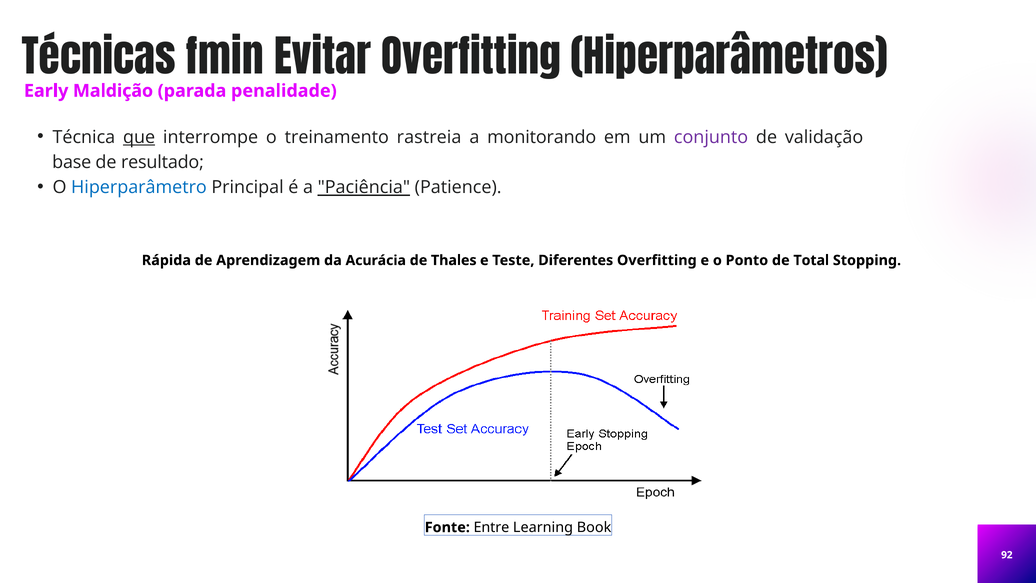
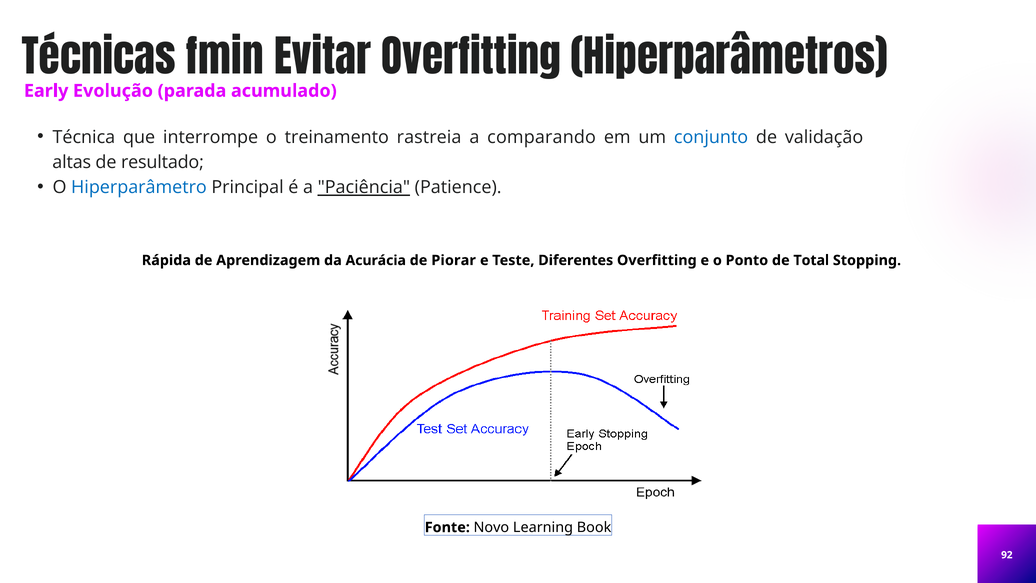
Maldição: Maldição -> Evolução
penalidade: penalidade -> acumulado
que underline: present -> none
monitorando: monitorando -> comparando
conjunto colour: purple -> blue
base: base -> altas
Thales: Thales -> Piorar
Entre: Entre -> Novo
